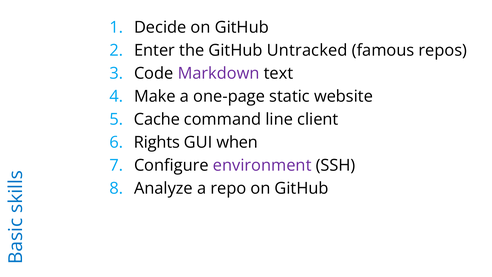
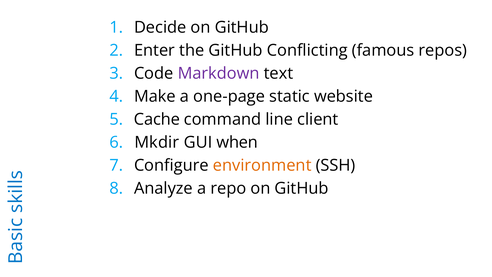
Untracked: Untracked -> Conflicting
Rights: Rights -> Mkdir
environment colour: purple -> orange
